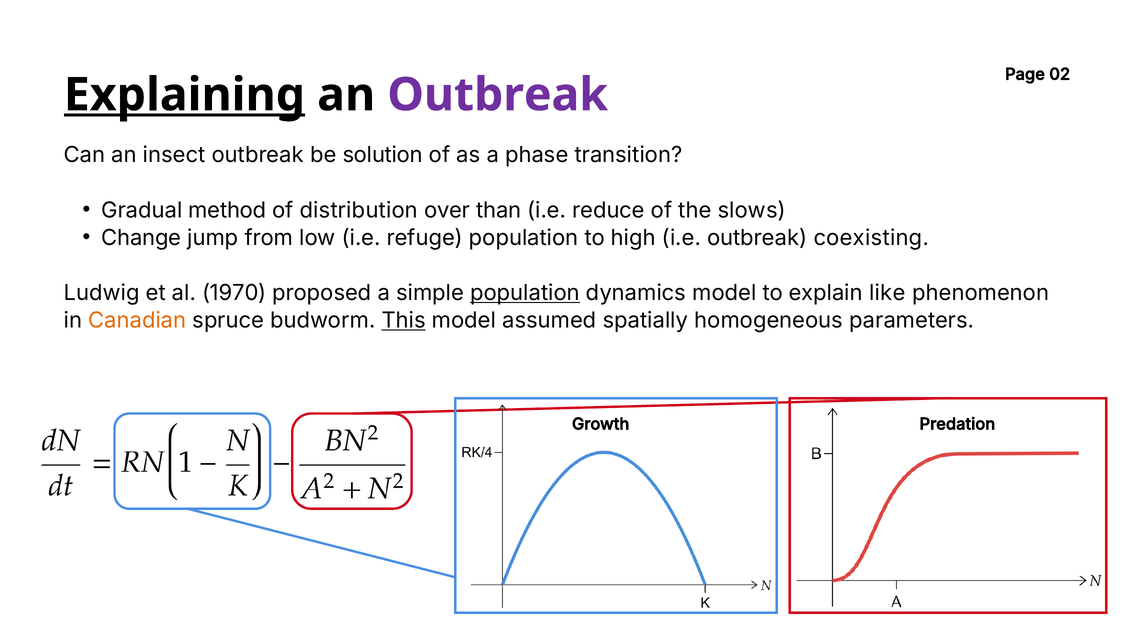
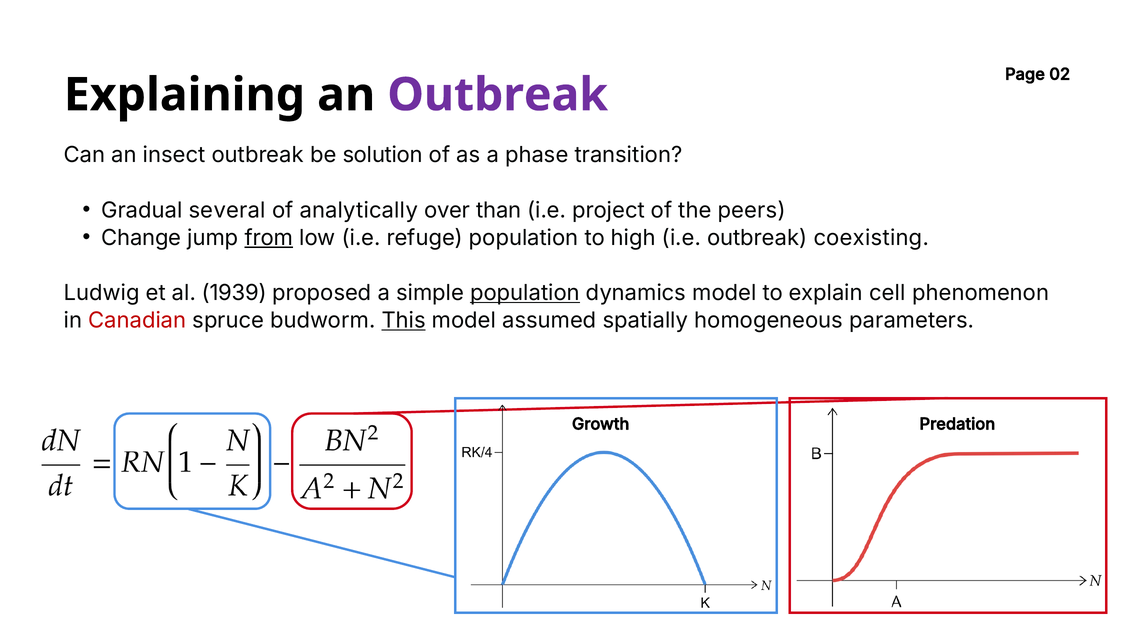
Explaining underline: present -> none
method: method -> several
distribution: distribution -> analytically
reduce: reduce -> project
slows: slows -> peers
from underline: none -> present
1970: 1970 -> 1939
like: like -> cell
Canadian colour: orange -> red
